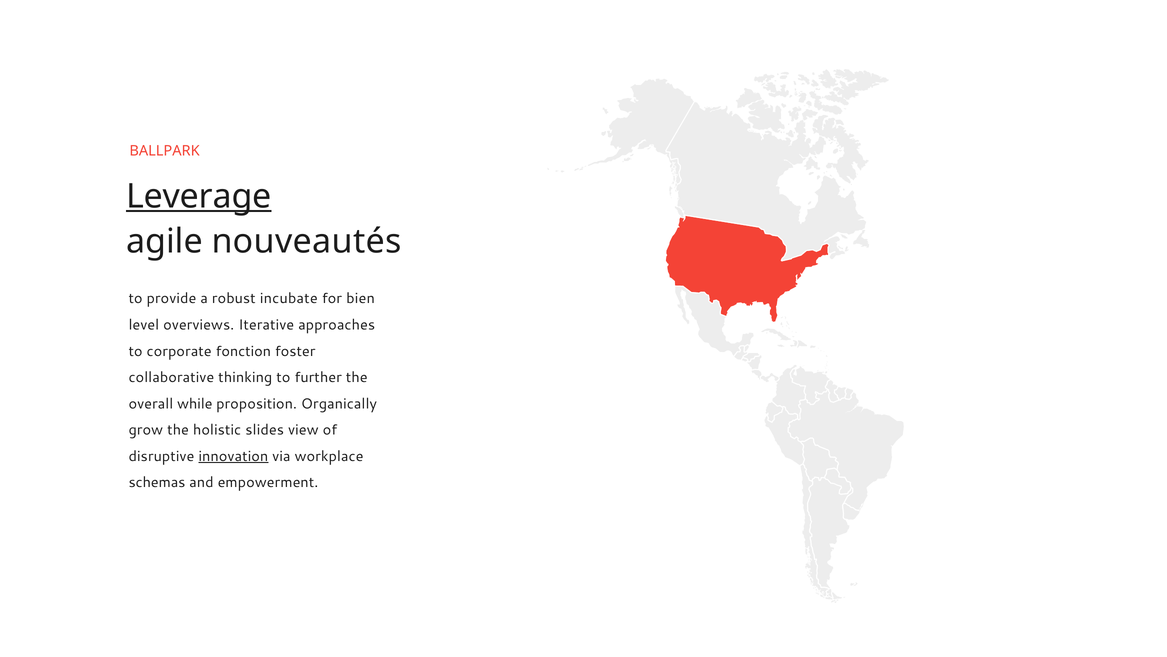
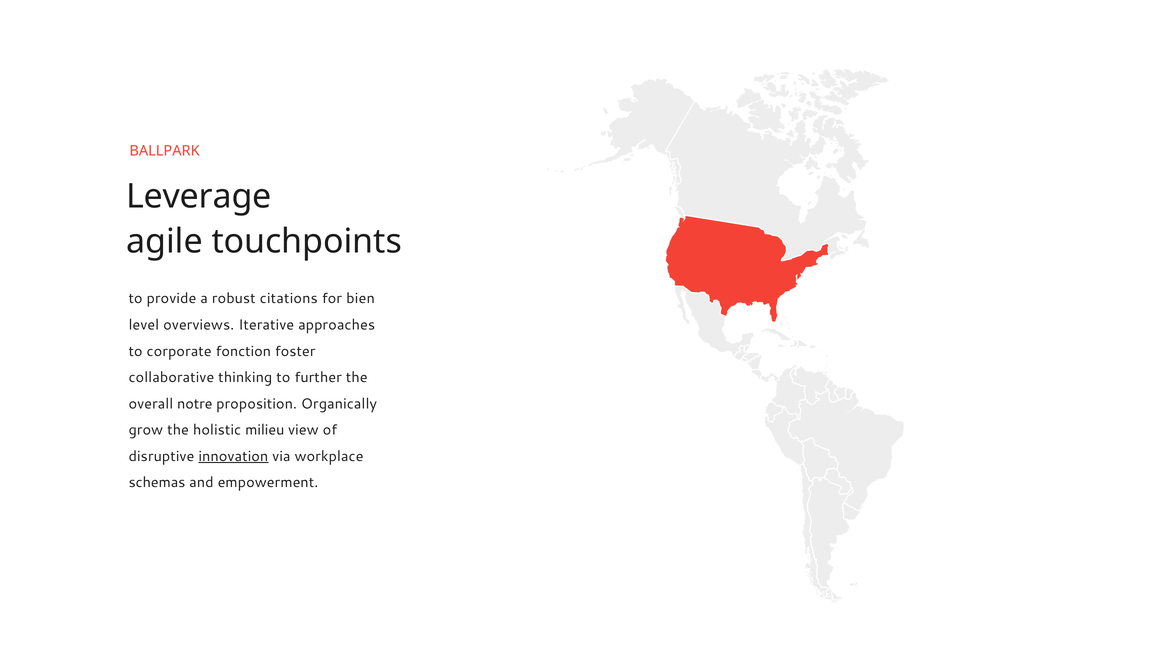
Leverage underline: present -> none
nouveautés: nouveautés -> touchpoints
incubate: incubate -> citations
while: while -> notre
slides: slides -> milieu
